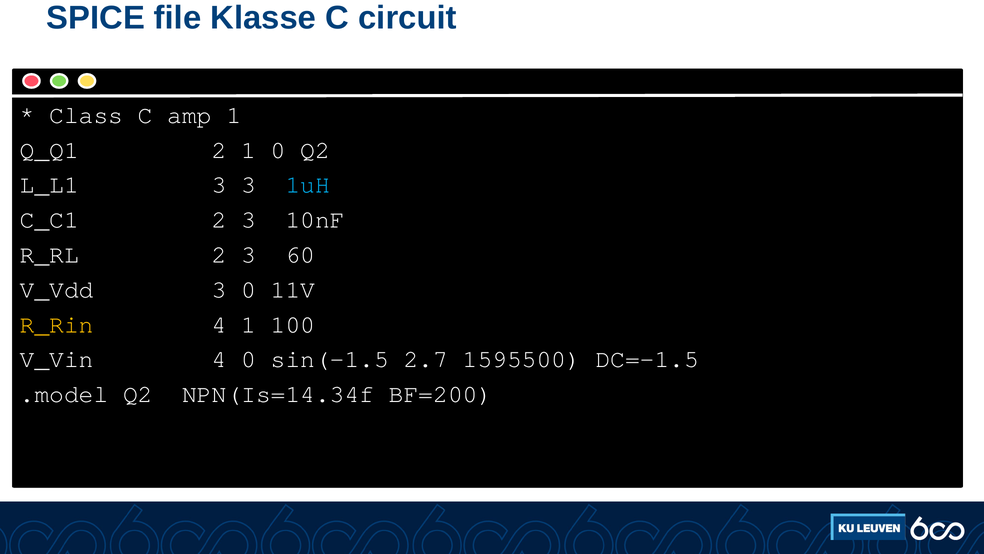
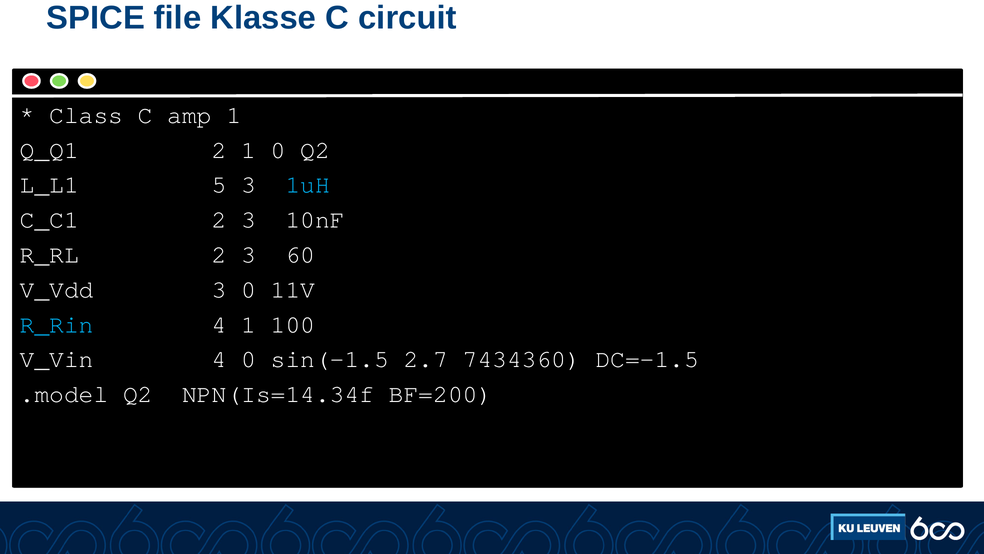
L_L1 3: 3 -> 5
R_Rin colour: yellow -> light blue
1595500: 1595500 -> 7434360
